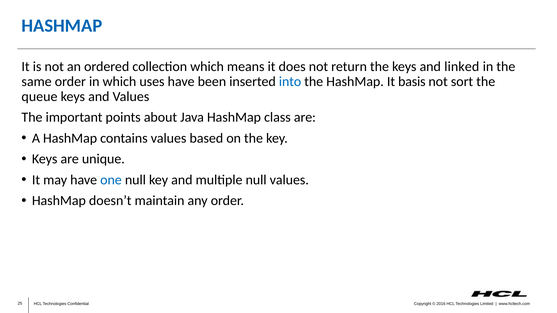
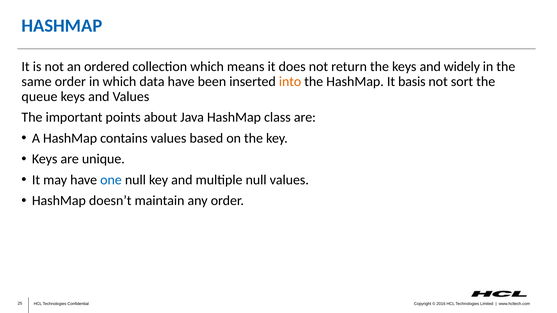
linked: linked -> widely
uses: uses -> data
into colour: blue -> orange
